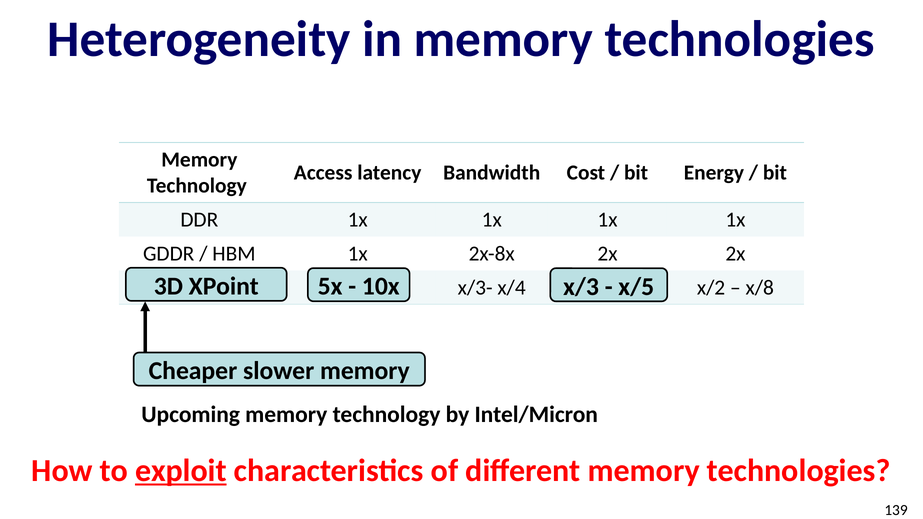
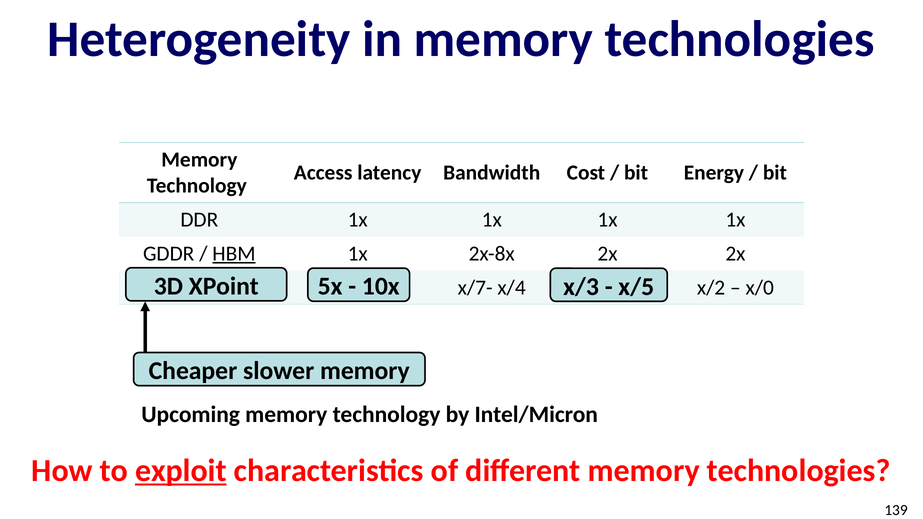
HBM underline: none -> present
x/3-: x/3- -> x/7-
x/8: x/8 -> x/0
